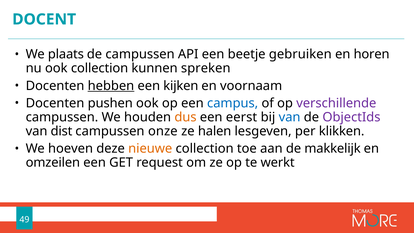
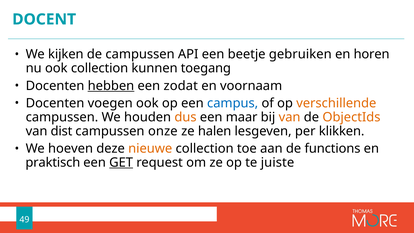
plaats: plaats -> kijken
spreken: spreken -> toegang
kijken: kijken -> zodat
pushen: pushen -> voegen
verschillende colour: purple -> orange
eerst: eerst -> maar
van at (290, 117) colour: blue -> orange
ObjectIds colour: purple -> orange
makkelijk: makkelijk -> functions
omzeilen: omzeilen -> praktisch
GET underline: none -> present
werkt: werkt -> juiste
